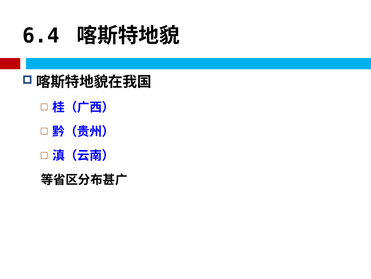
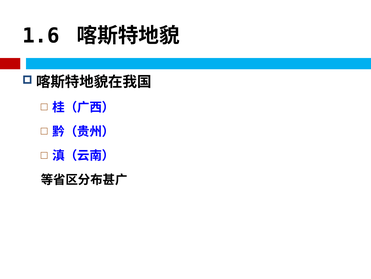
6.4: 6.4 -> 1.6
